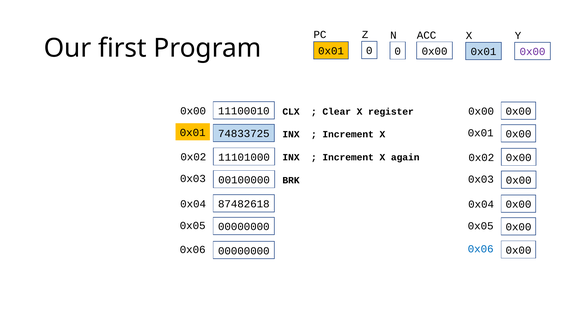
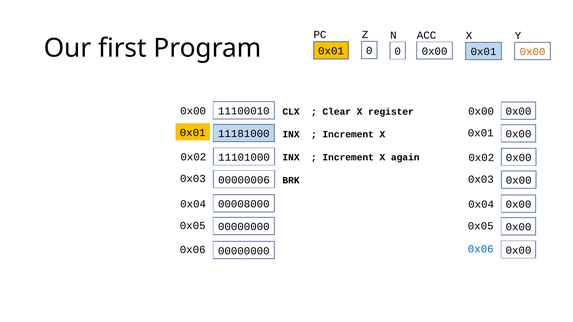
0x00 at (533, 52) colour: purple -> orange
74833725: 74833725 -> 11181000
00100000: 00100000 -> 00000006
87482618: 87482618 -> 00008000
